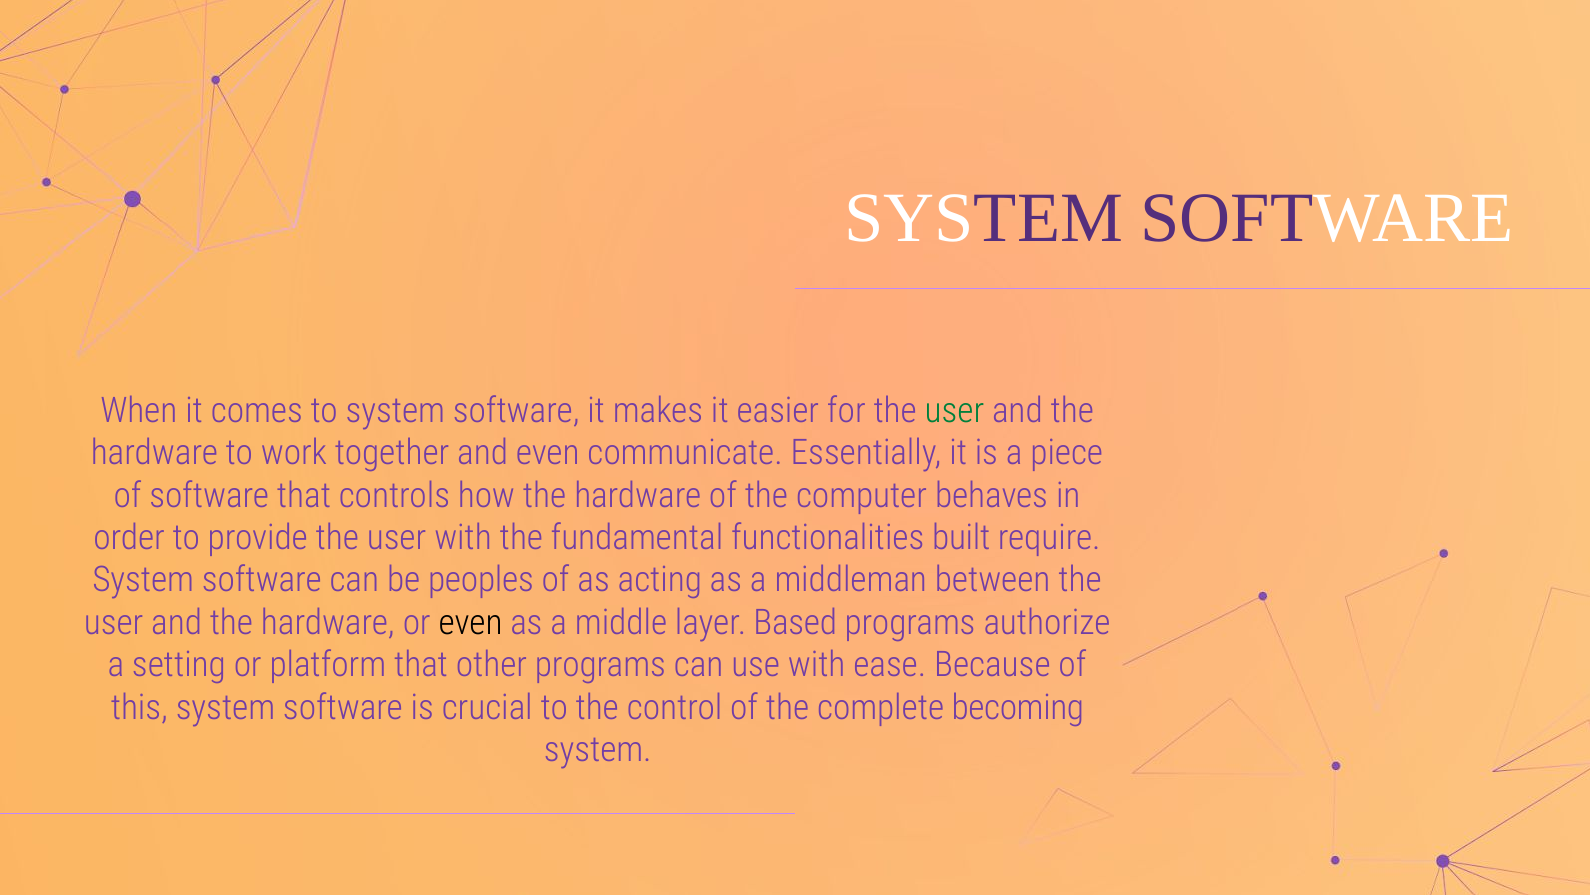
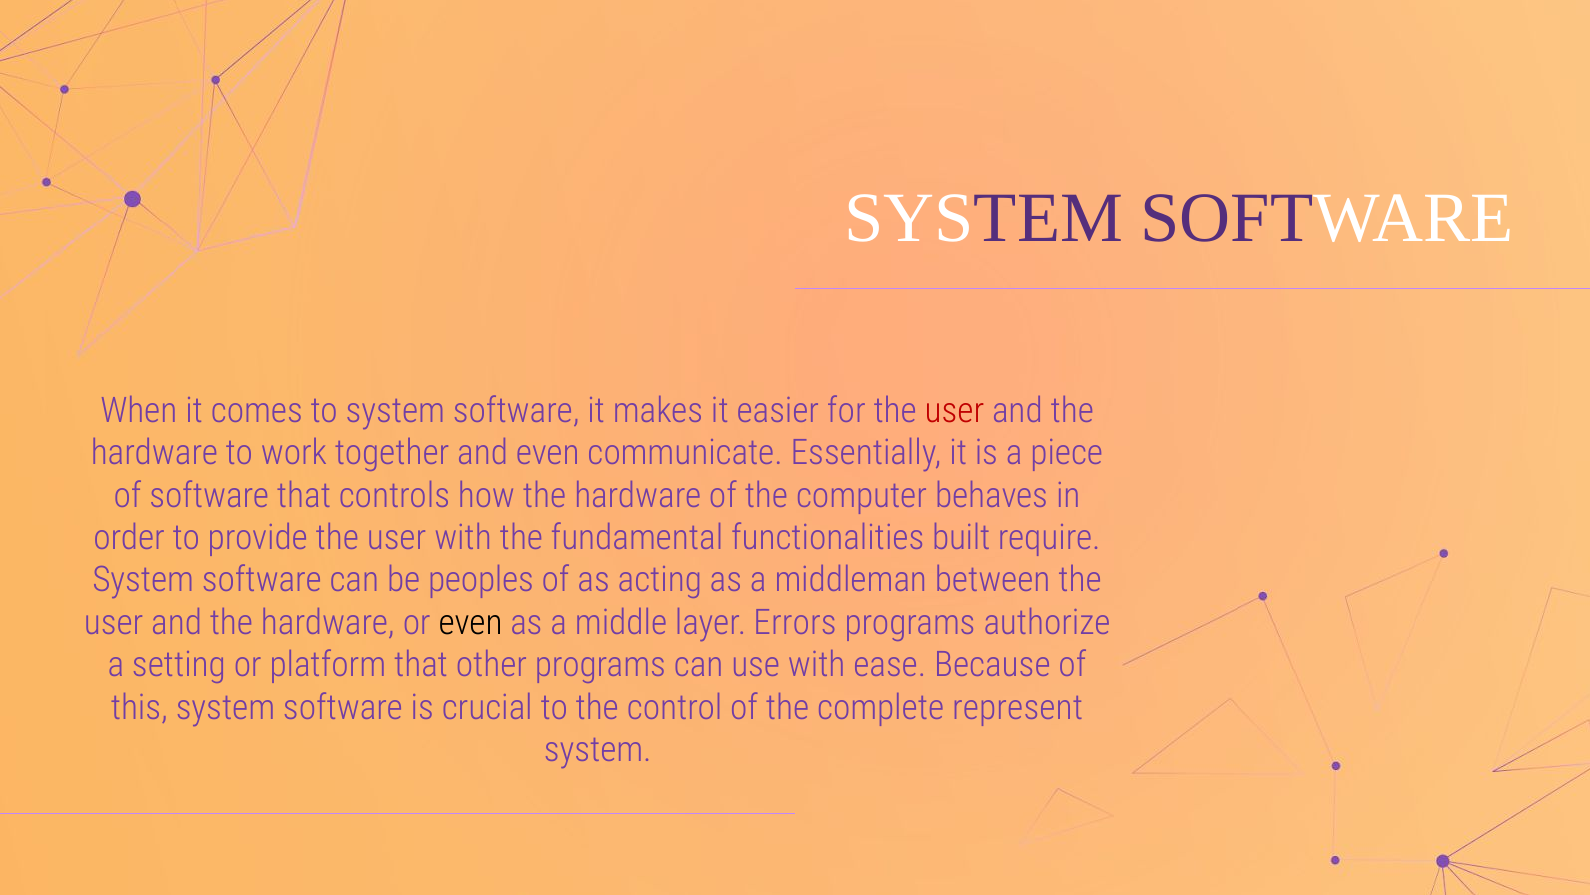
user at (954, 410) colour: green -> red
Based: Based -> Errors
becoming: becoming -> represent
